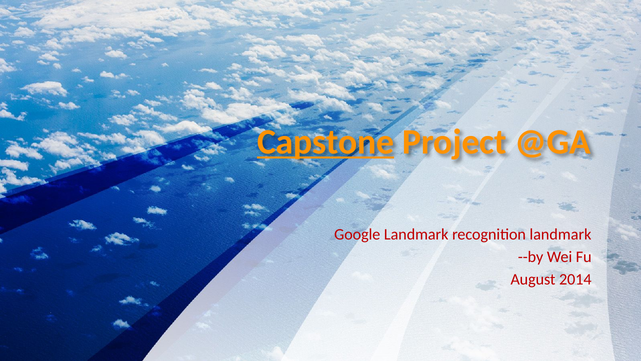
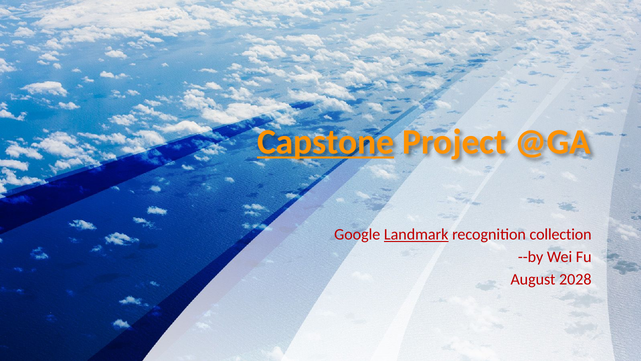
Landmark at (416, 234) underline: none -> present
recognition landmark: landmark -> collection
2014: 2014 -> 2028
